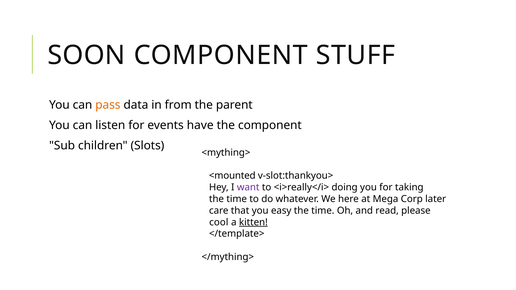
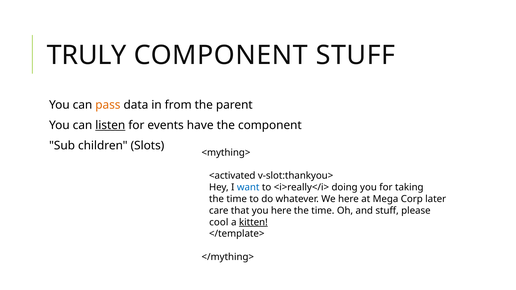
SOON: SOON -> TRULY
listen underline: none -> present
<mounted: <mounted -> <activated
want colour: purple -> blue
you easy: easy -> here
and read: read -> stuff
